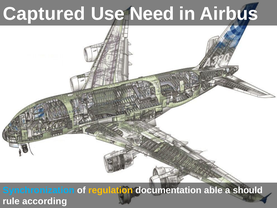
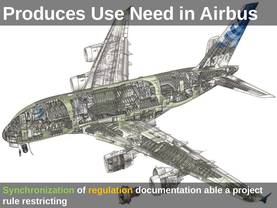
Captured: Captured -> Produces
Synchronization colour: light blue -> light green
should: should -> project
according: according -> restricting
